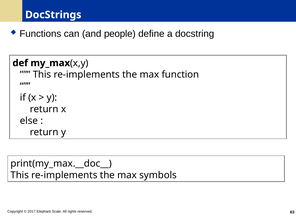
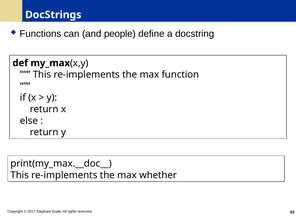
symbols: symbols -> whether
